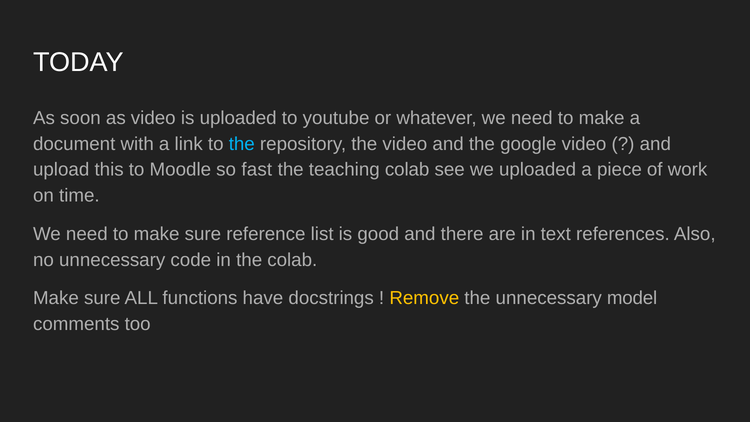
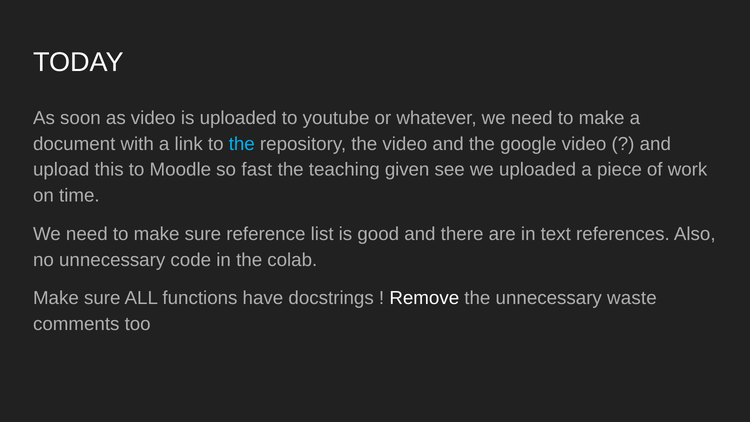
teaching colab: colab -> given
Remove colour: yellow -> white
model: model -> waste
